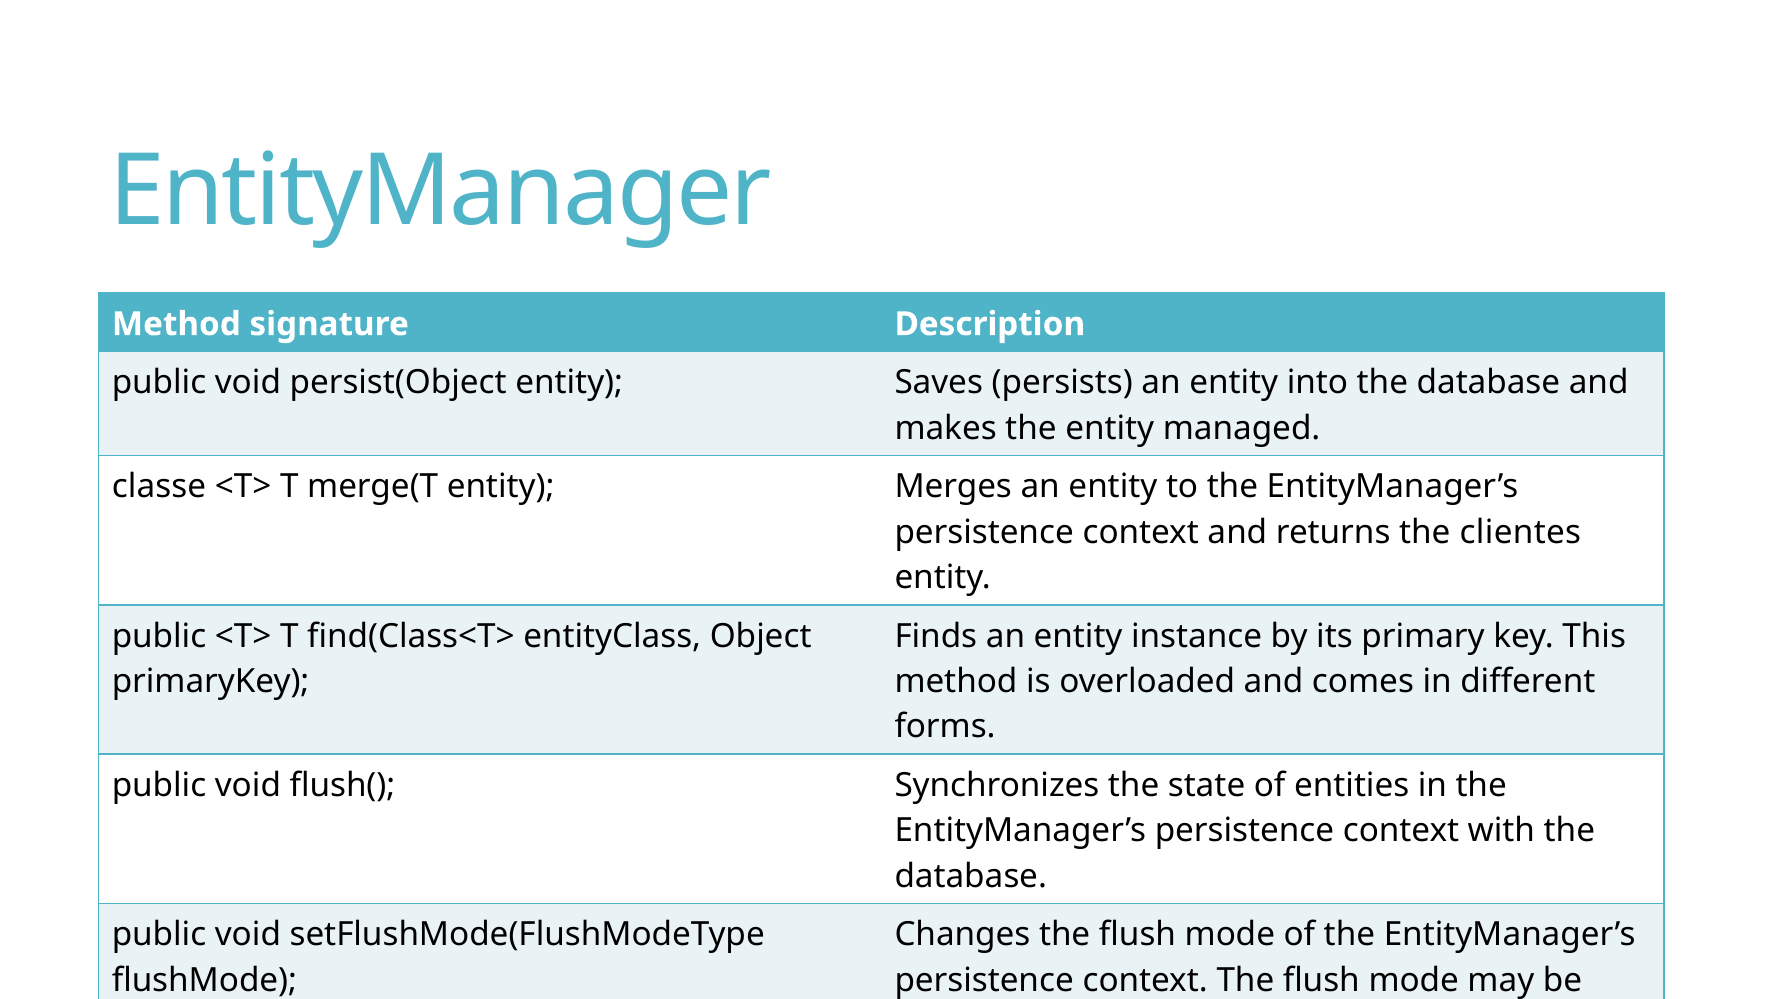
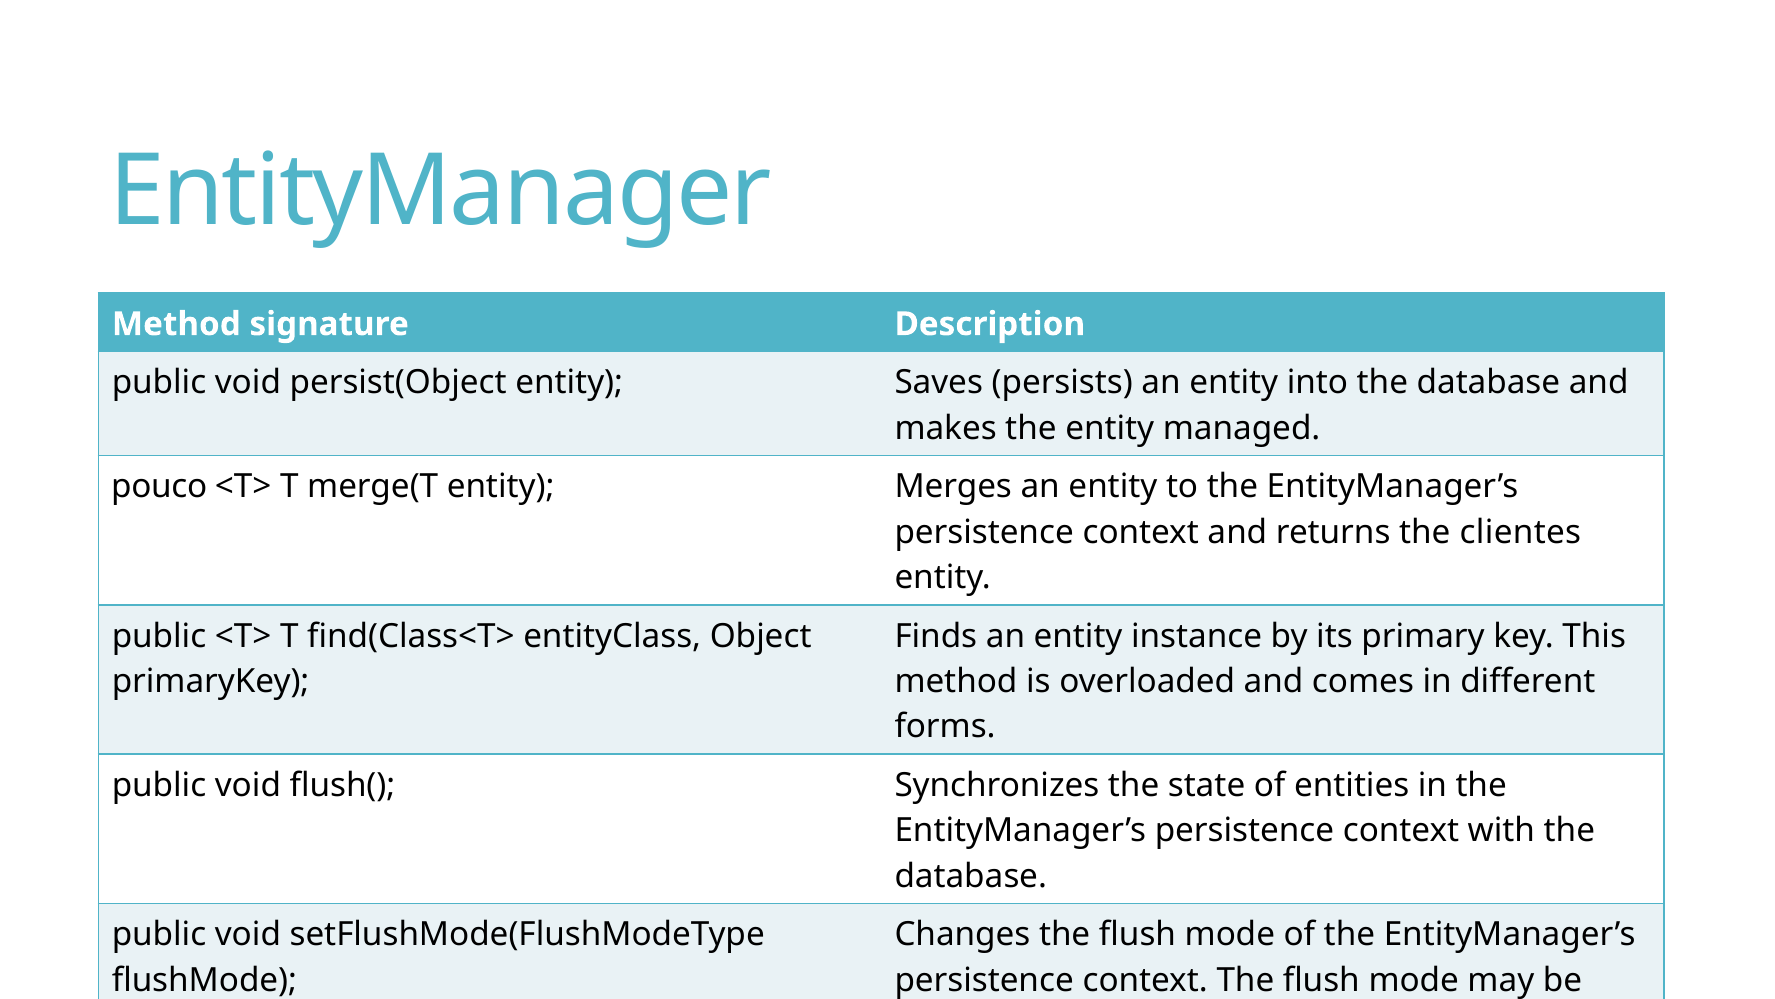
classe: classe -> pouco
